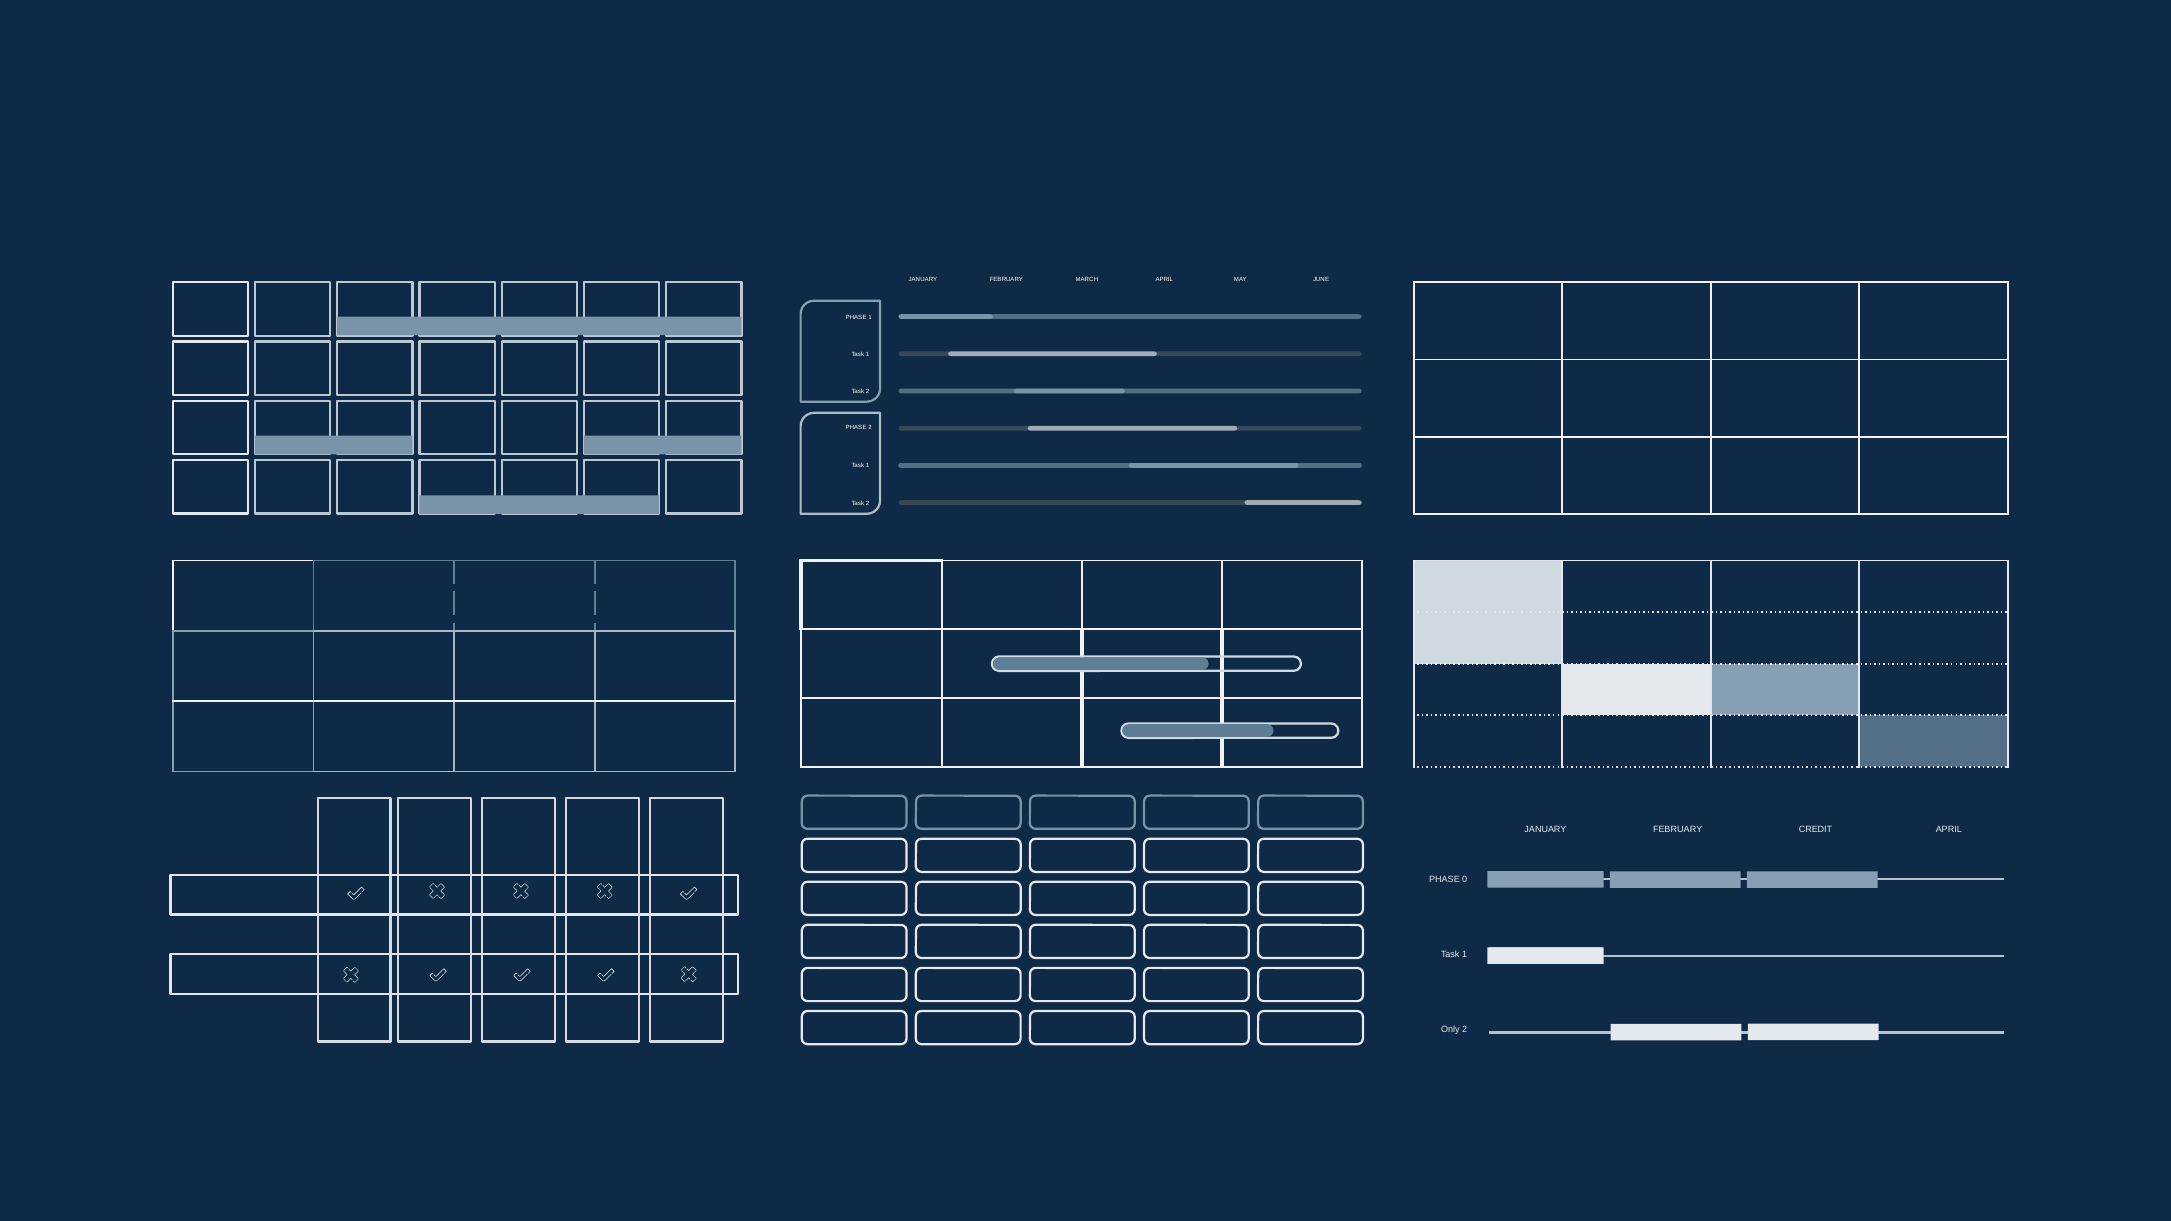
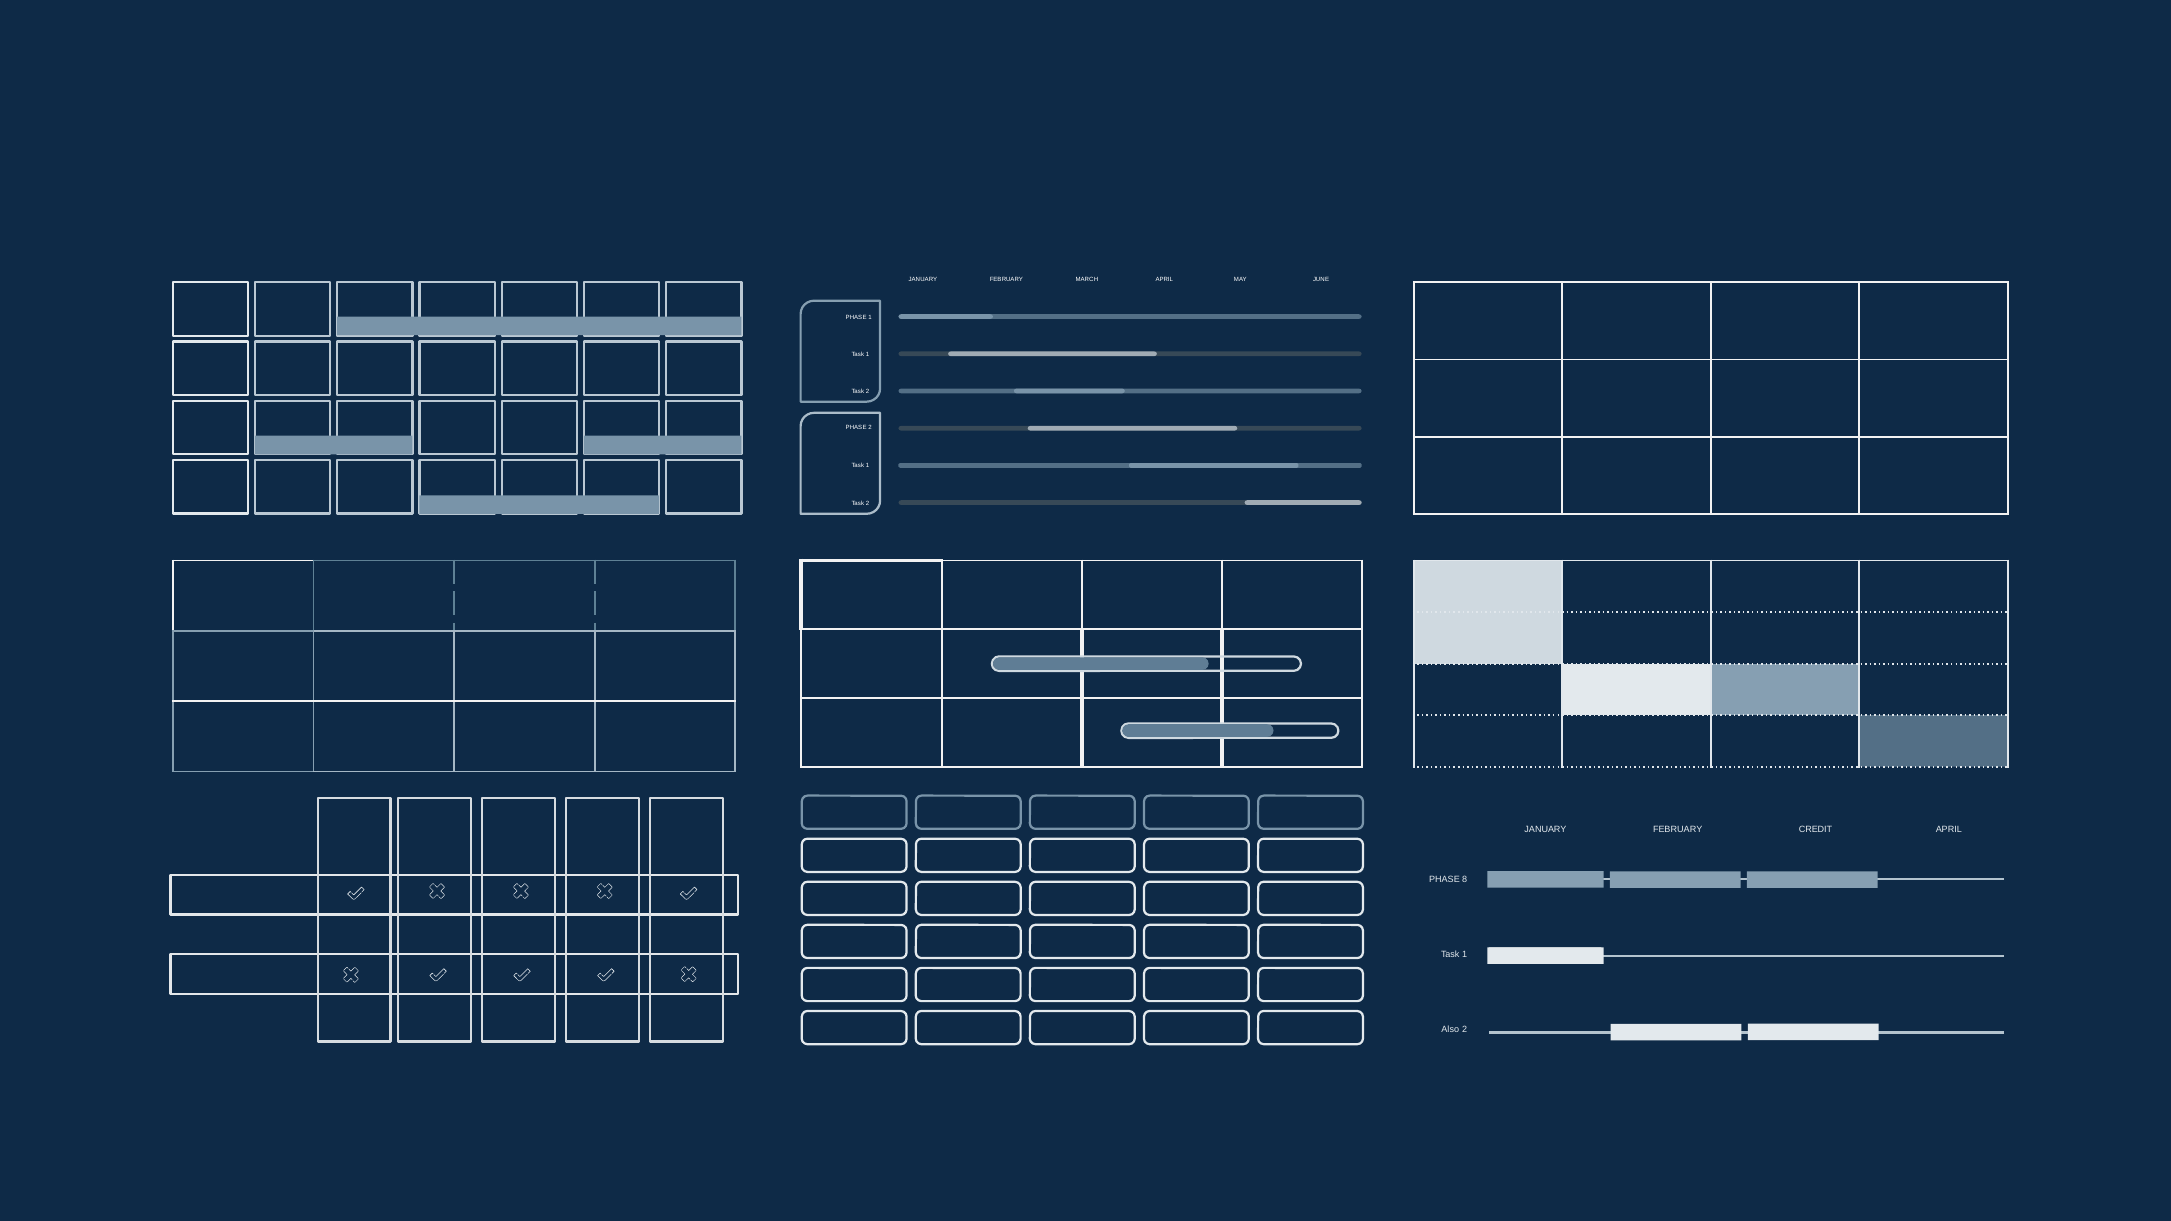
0: 0 -> 8
Only: Only -> Also
